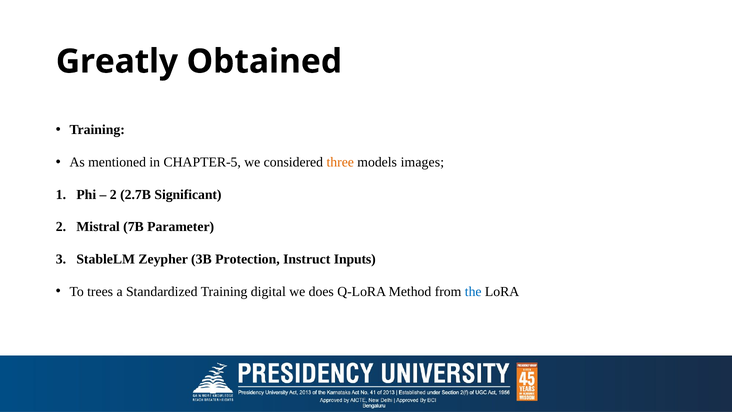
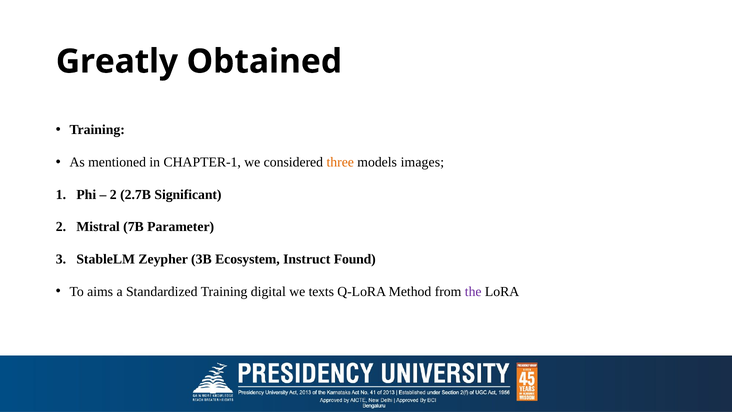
CHAPTER-5: CHAPTER-5 -> CHAPTER-1
Protection: Protection -> Ecosystem
Inputs: Inputs -> Found
trees: trees -> aims
does: does -> texts
the colour: blue -> purple
